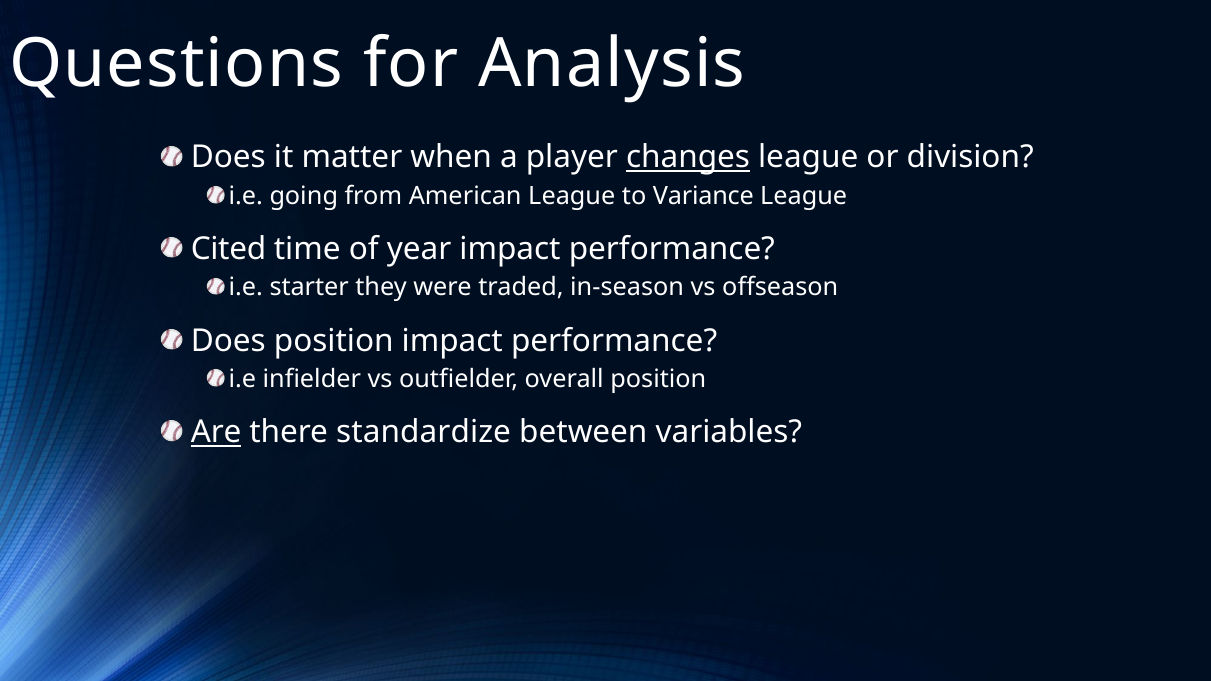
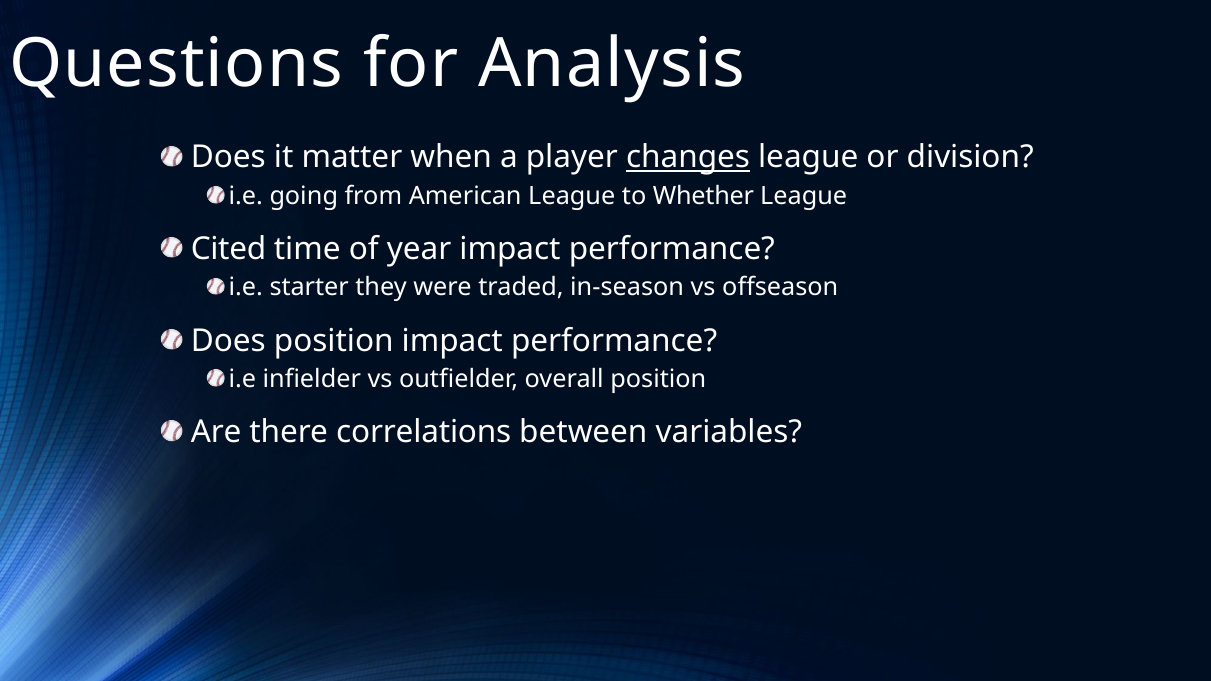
Variance: Variance -> Whether
Are underline: present -> none
standardize: standardize -> correlations
